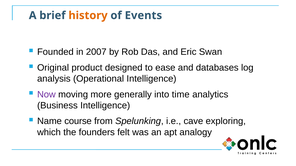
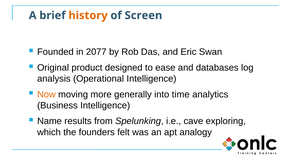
Events: Events -> Screen
2007: 2007 -> 2077
Now colour: purple -> orange
course: course -> results
